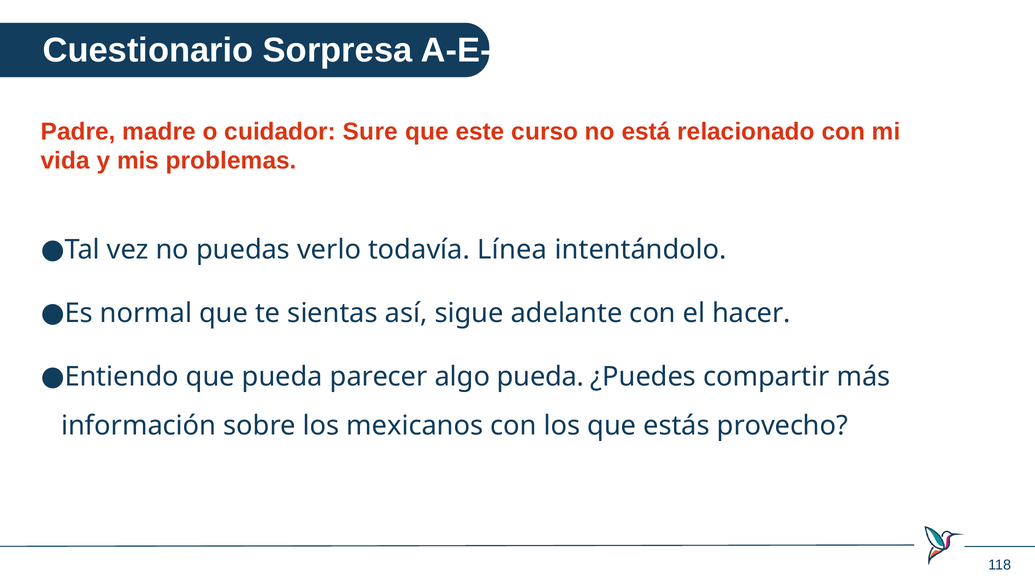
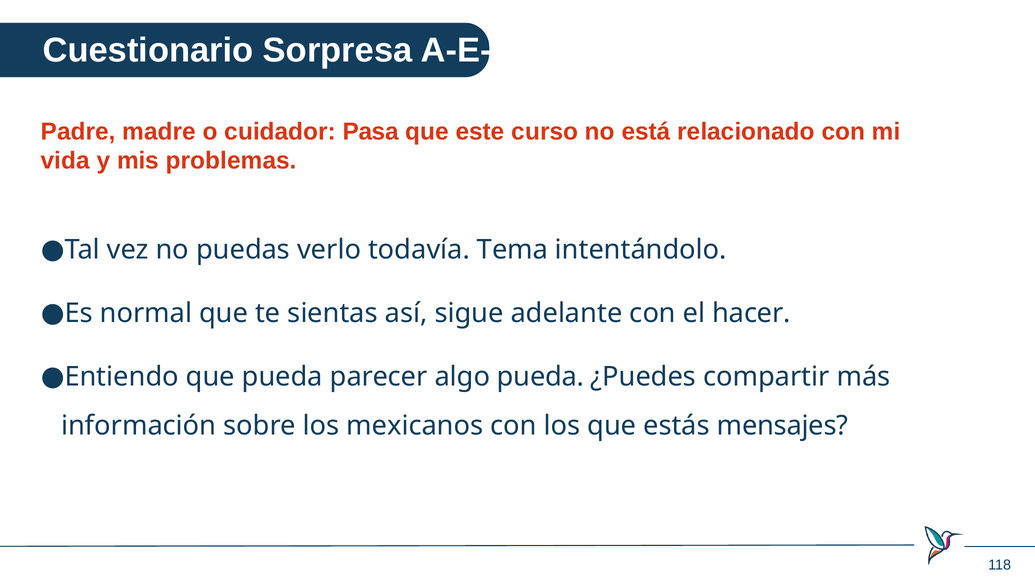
Sure: Sure -> Pasa
Línea: Línea -> Tema
provecho: provecho -> mensajes
